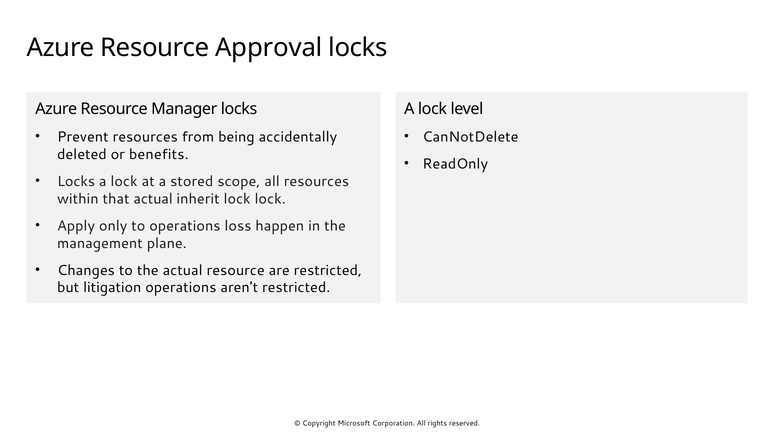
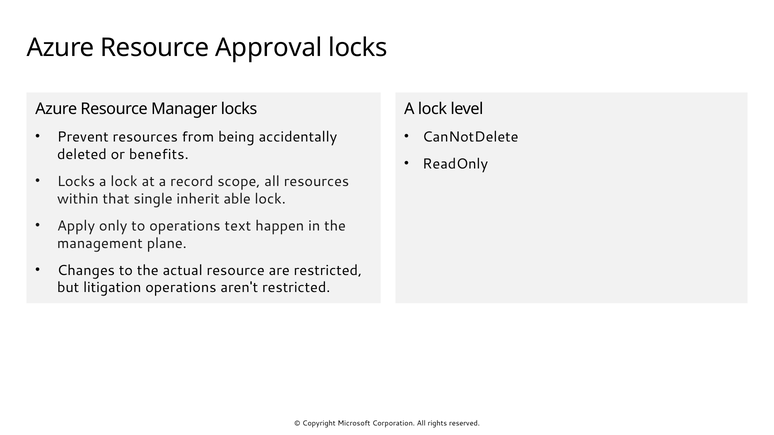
stored: stored -> record
that actual: actual -> single
inherit lock: lock -> able
loss: loss -> text
